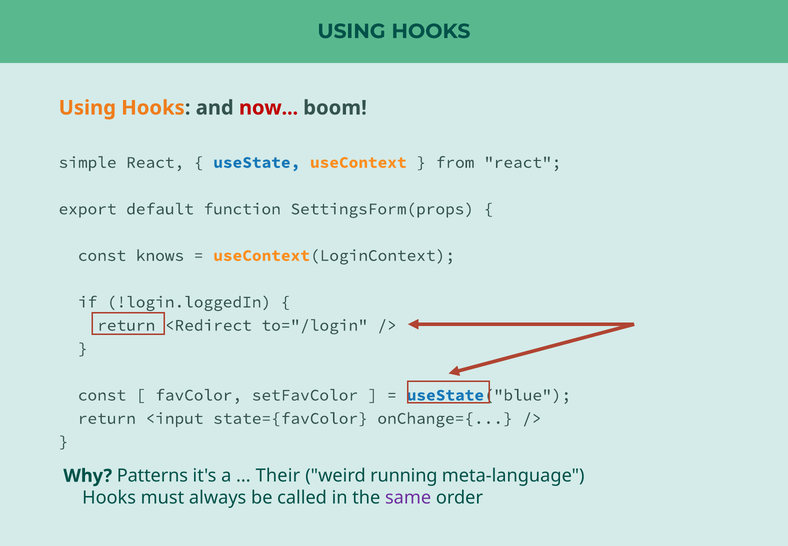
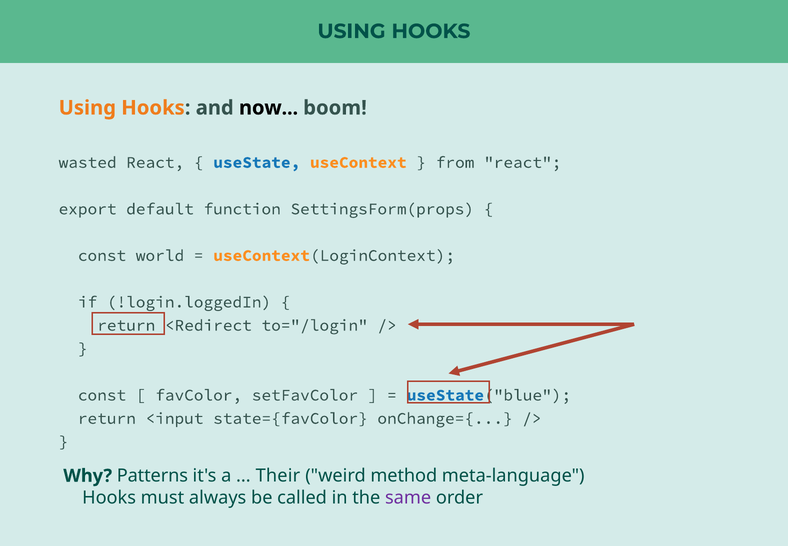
now colour: red -> black
simple: simple -> wasted
knows: knows -> world
running: running -> method
